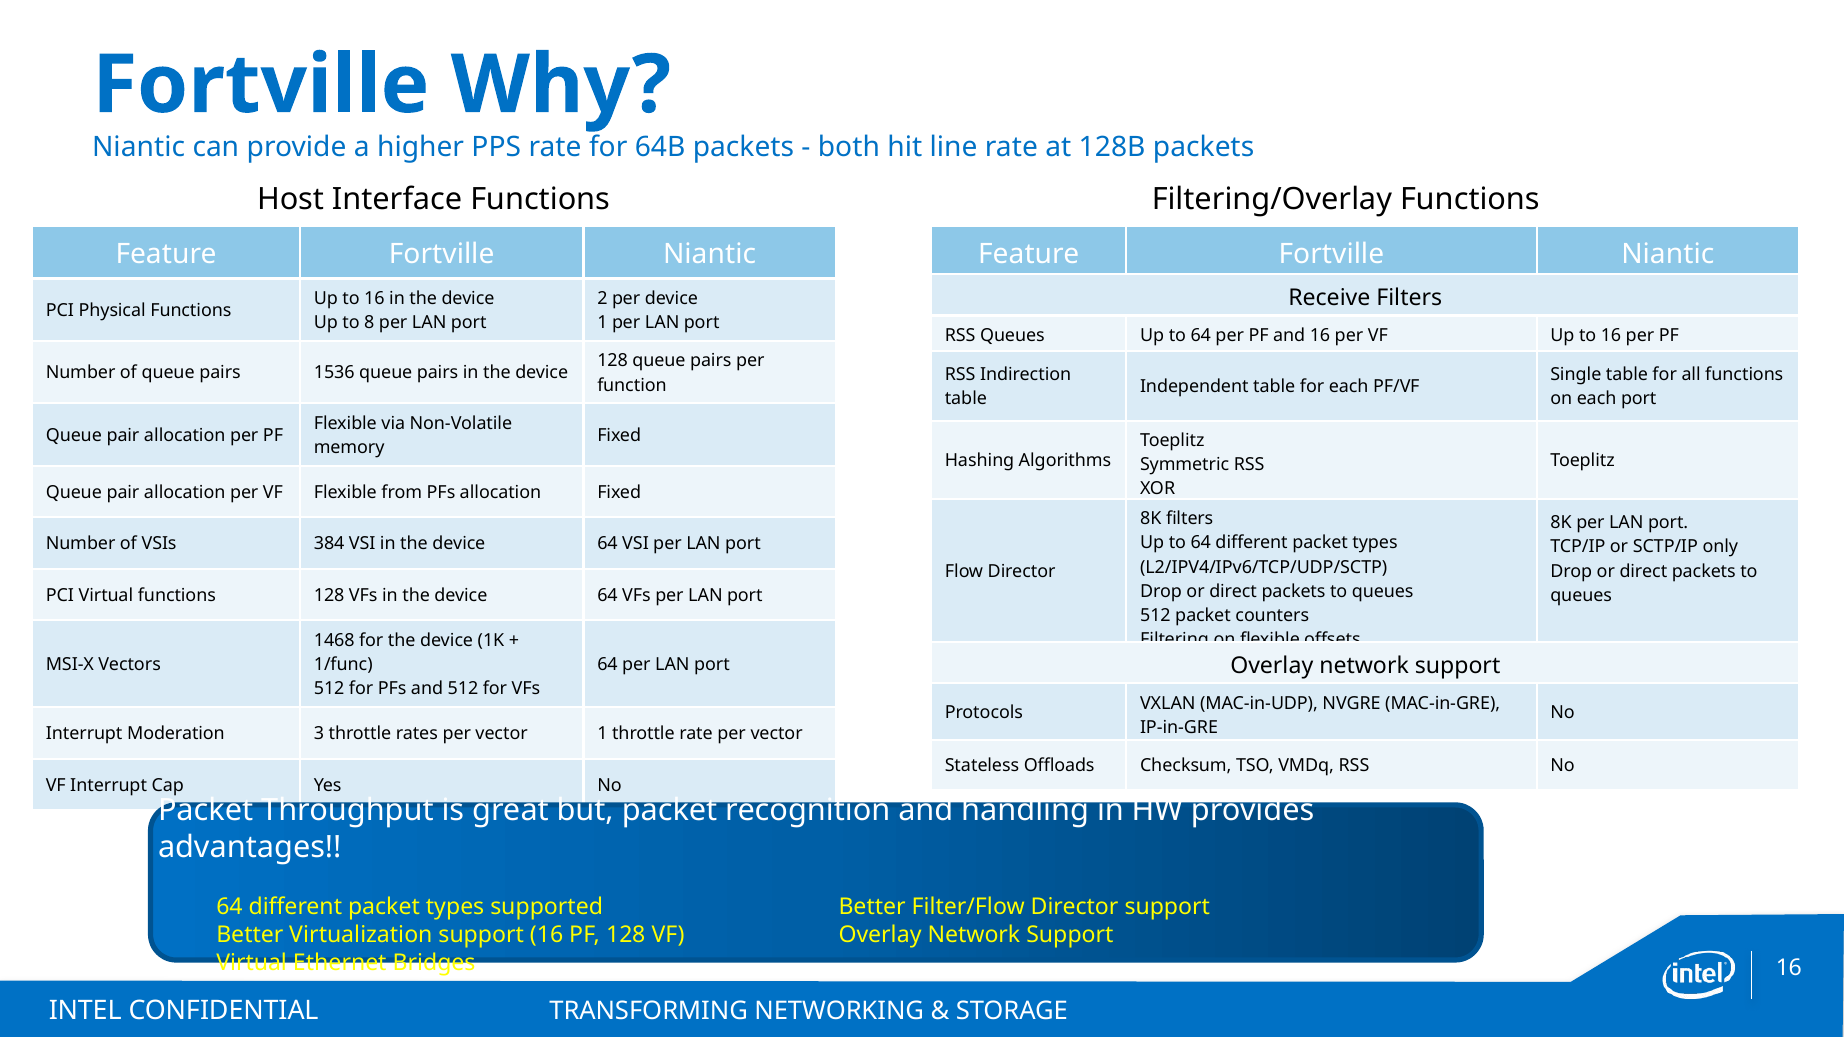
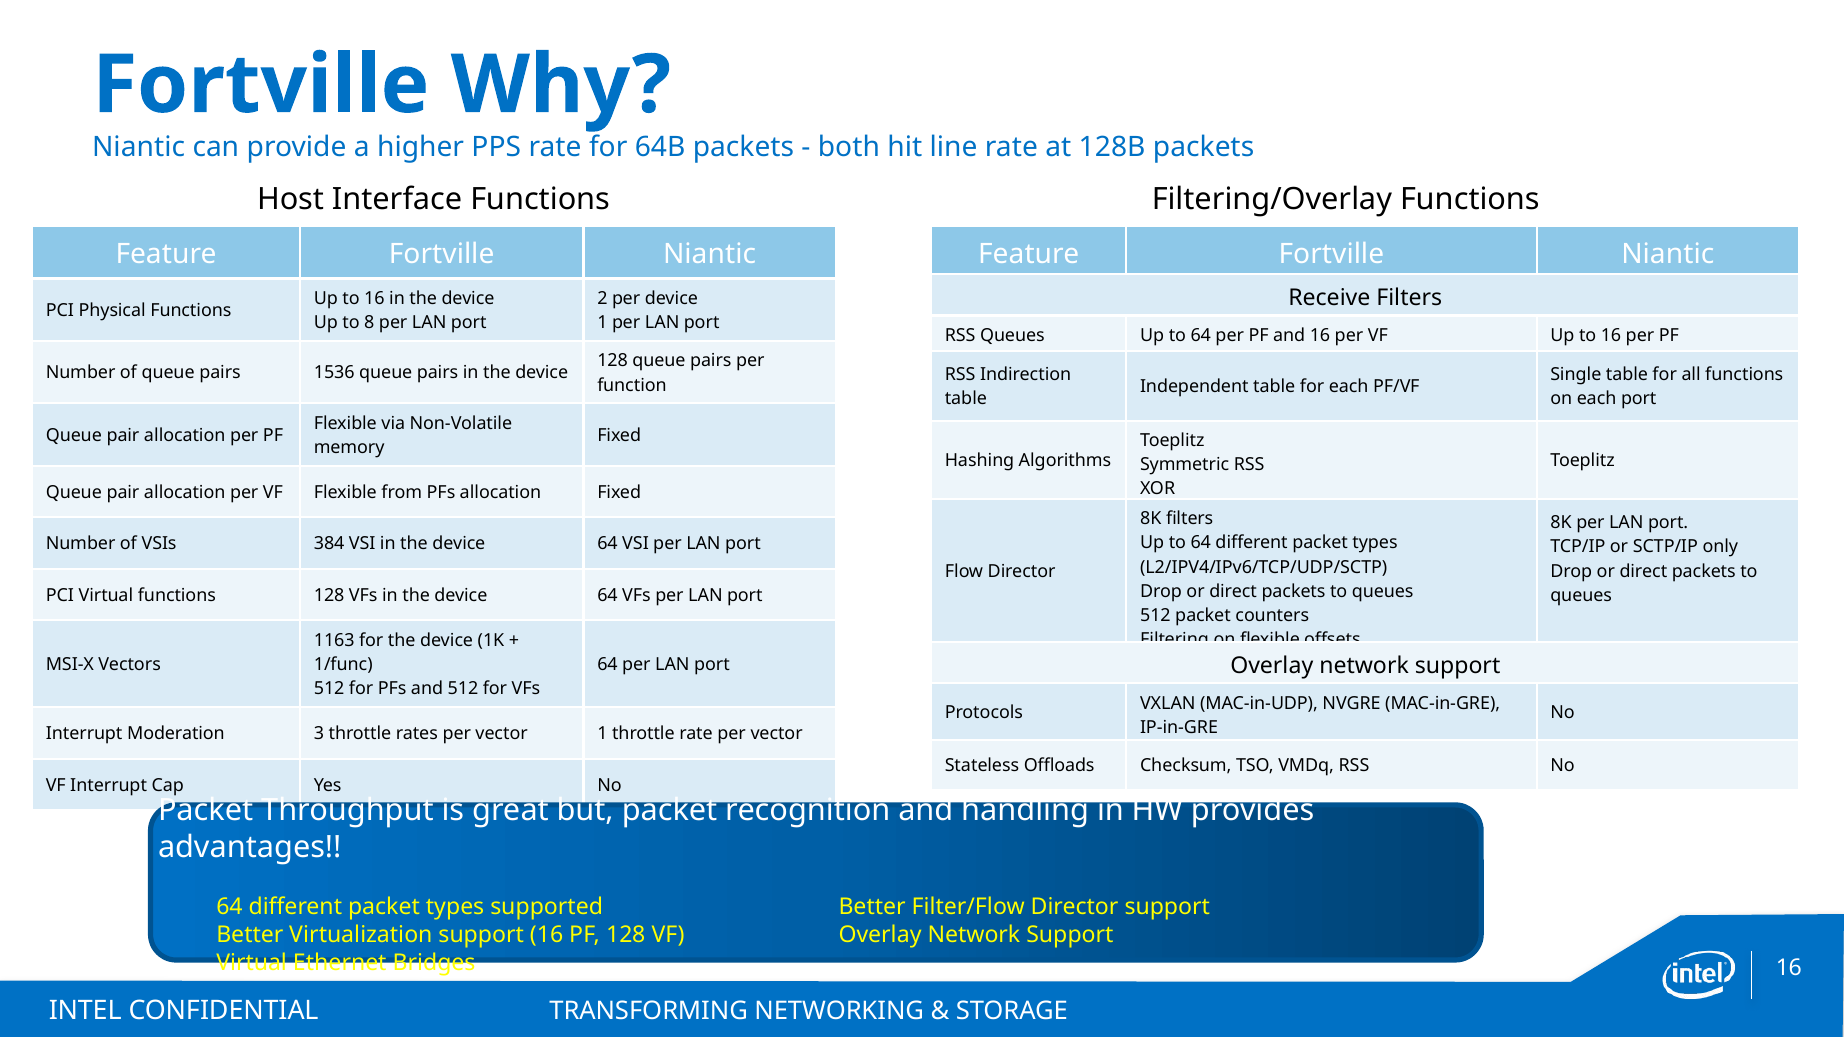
1468: 1468 -> 1163
